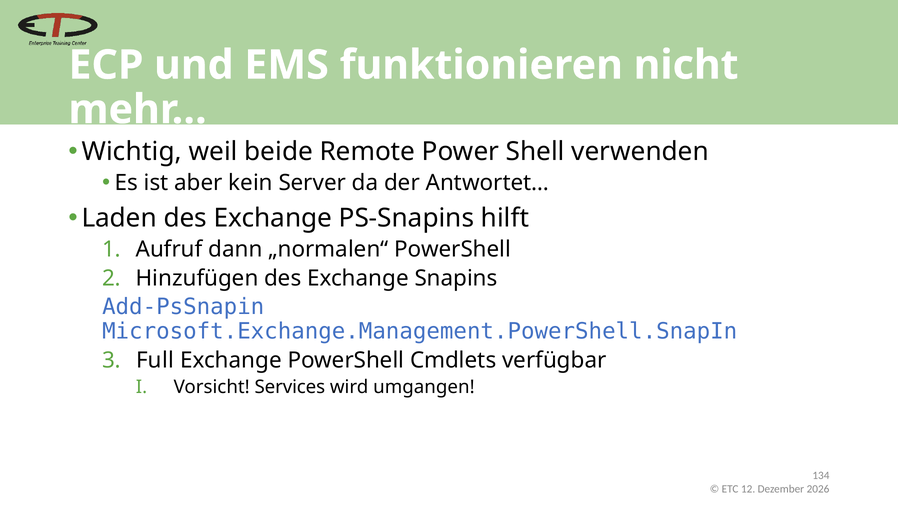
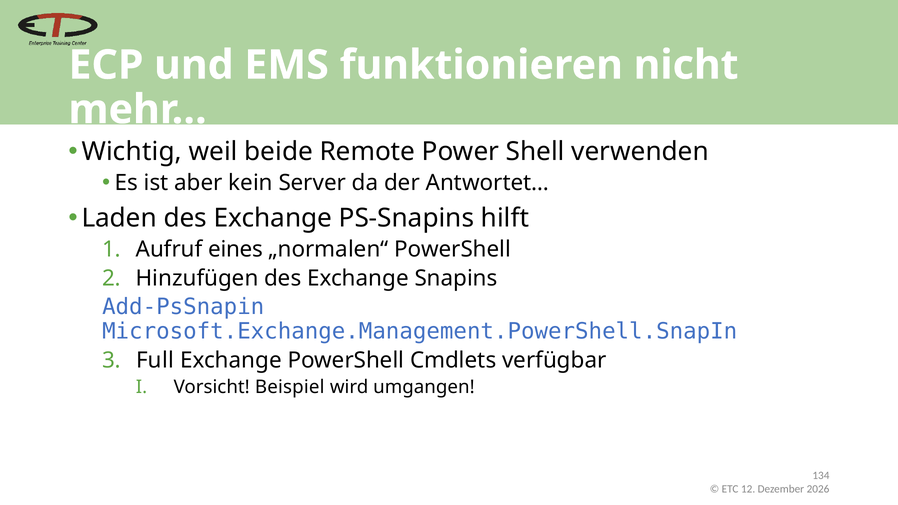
dann: dann -> eines
Services: Services -> Beispiel
